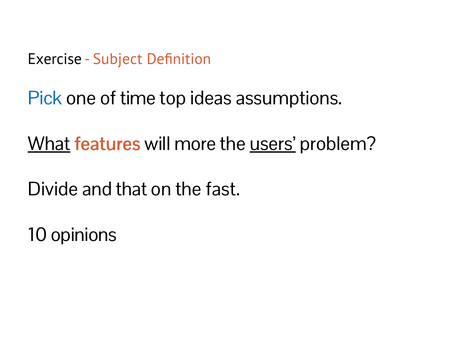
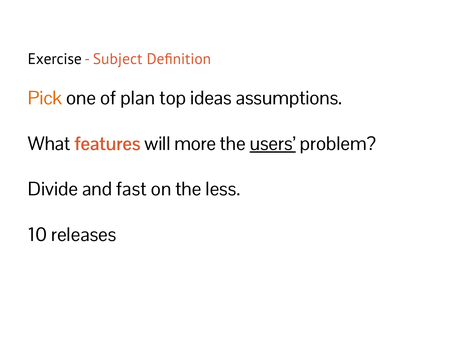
Pick colour: blue -> orange
time: time -> plan
What underline: present -> none
that: that -> fast
fast: fast -> less
opinions: opinions -> releases
